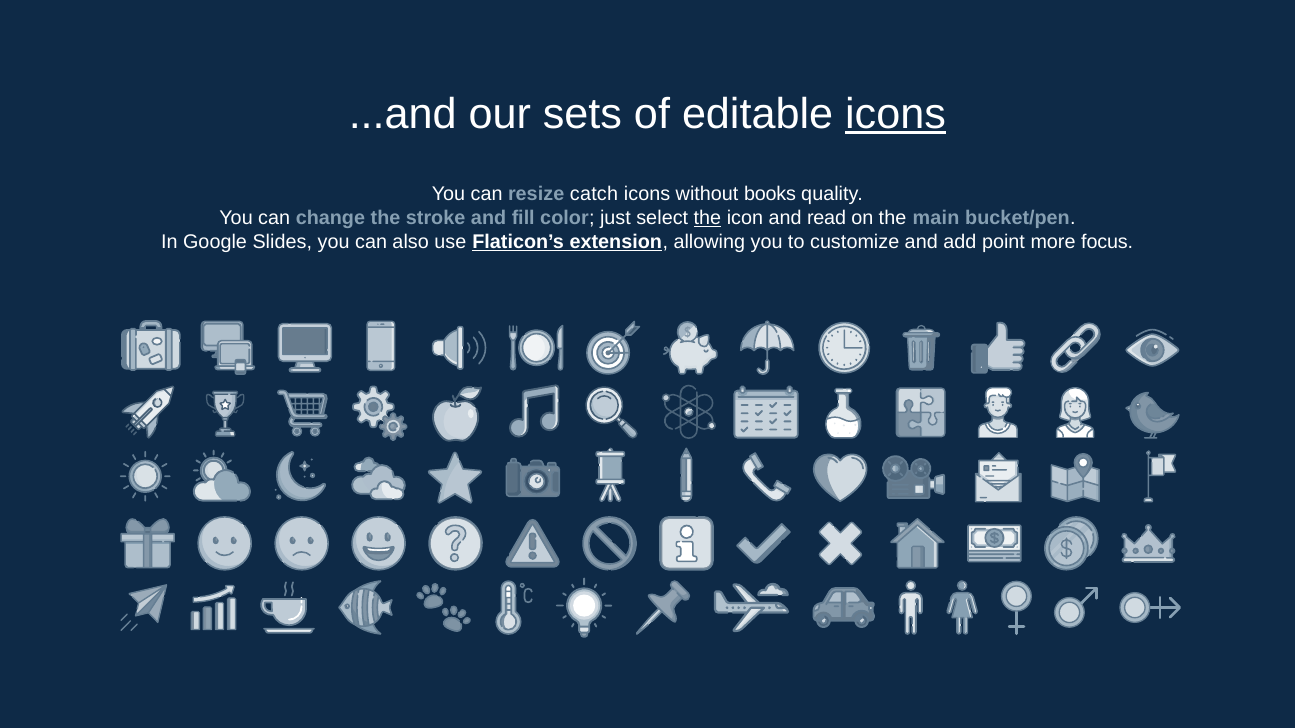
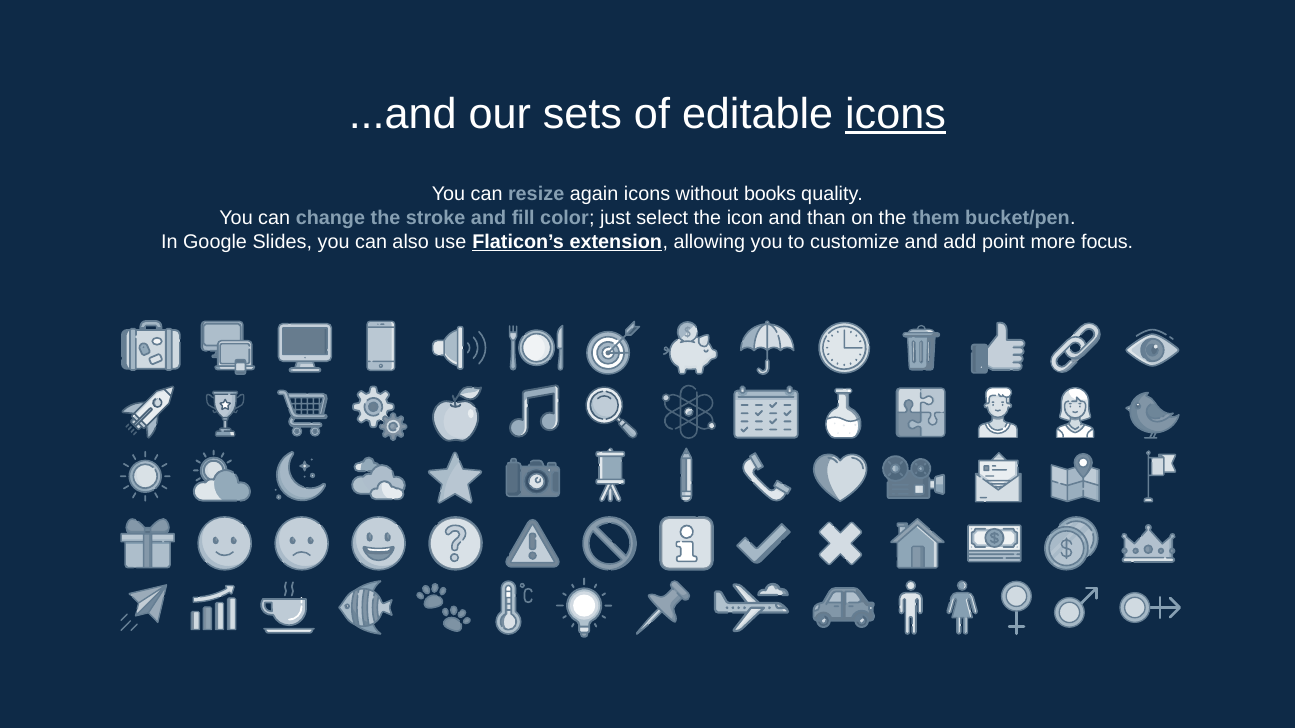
catch: catch -> again
the at (707, 218) underline: present -> none
read: read -> than
main: main -> them
